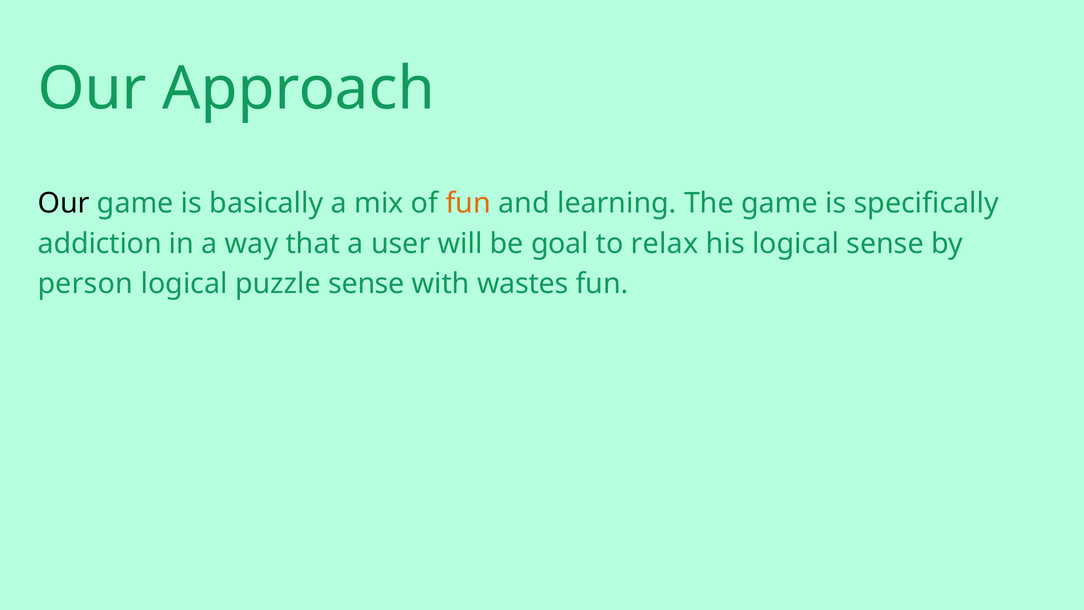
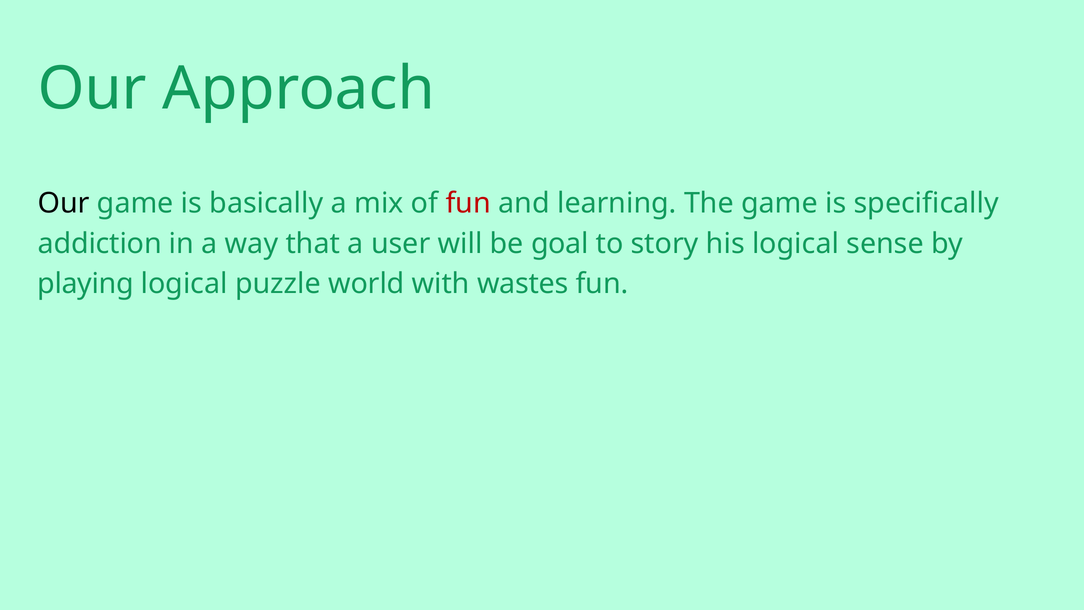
fun at (468, 203) colour: orange -> red
relax: relax -> story
person: person -> playing
puzzle sense: sense -> world
